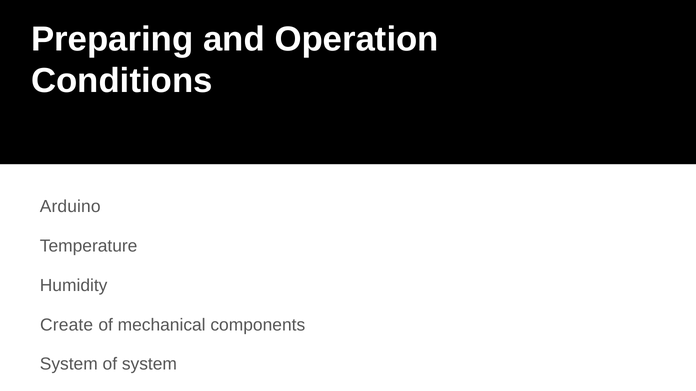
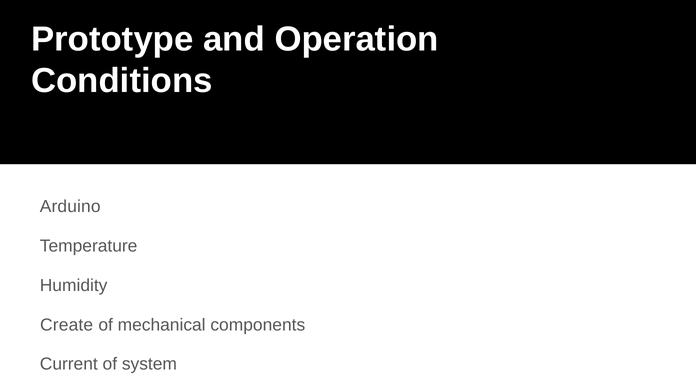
Preparing: Preparing -> Prototype
System at (69, 365): System -> Current
